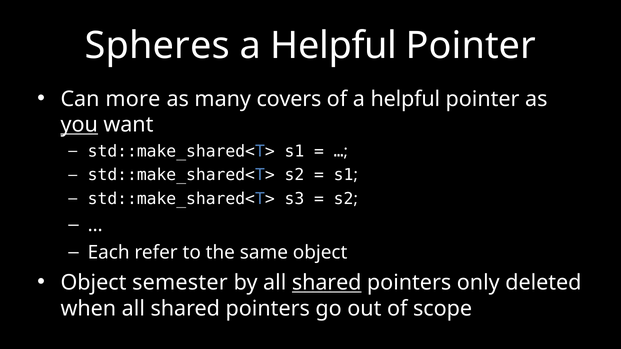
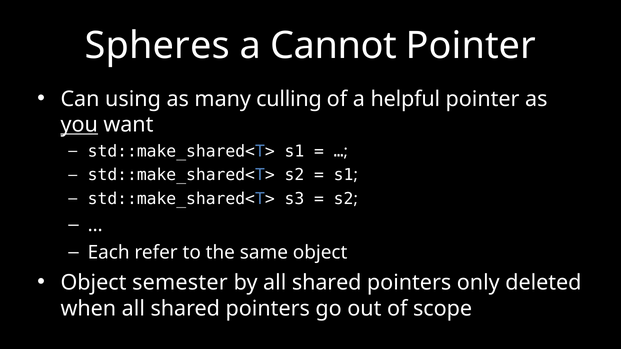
Helpful at (334, 46): Helpful -> Cannot
more: more -> using
covers: covers -> culling
shared at (327, 283) underline: present -> none
